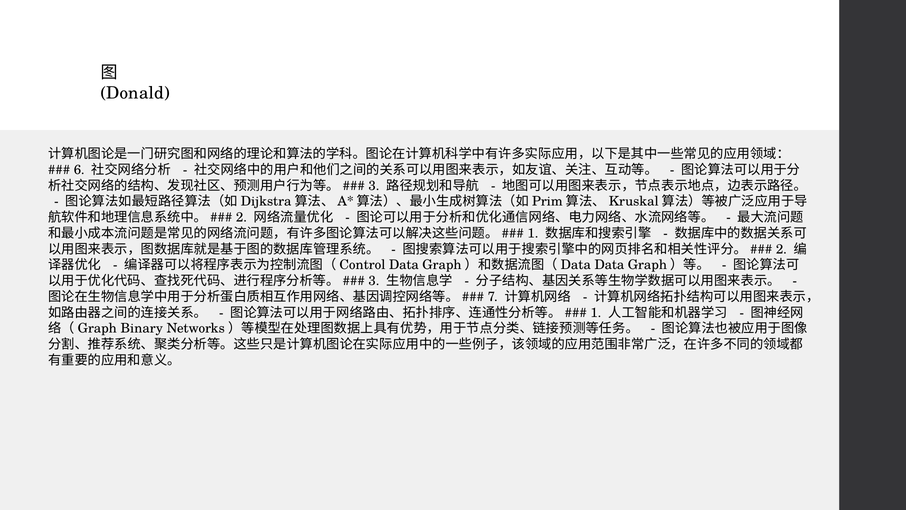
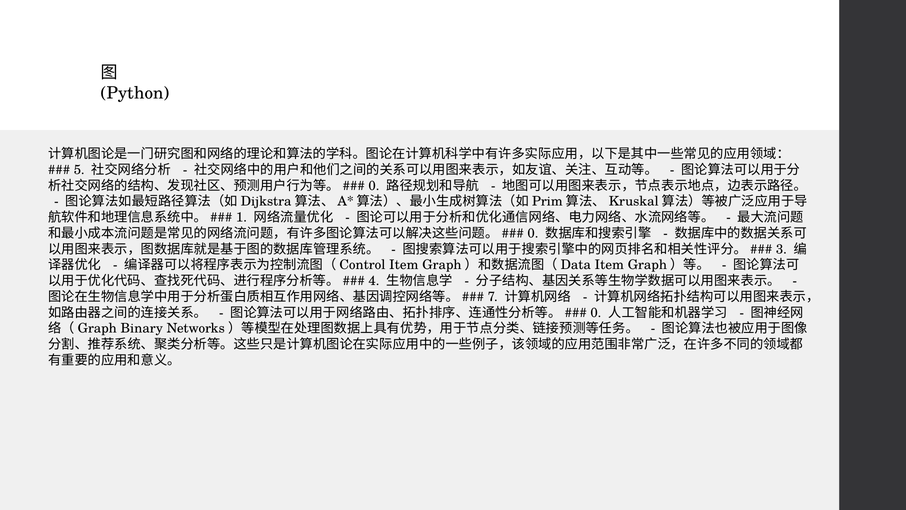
Donald: Donald -> Python
6: 6 -> 5
3 at (374, 186): 3 -> 0
2 at (241, 217): 2 -> 1
1 at (533, 233): 1 -> 0
2 at (781, 249): 2 -> 3
Data at (404, 265): Data -> Item
Data at (609, 265): Data -> Item
3 at (374, 281): 3 -> 4
1 at (596, 312): 1 -> 0
